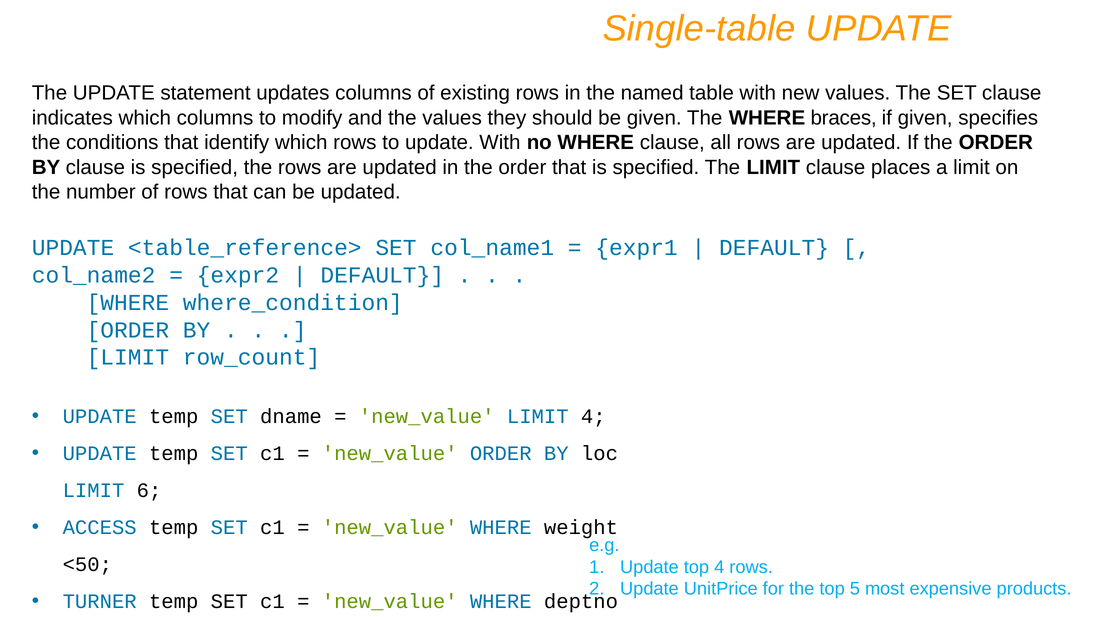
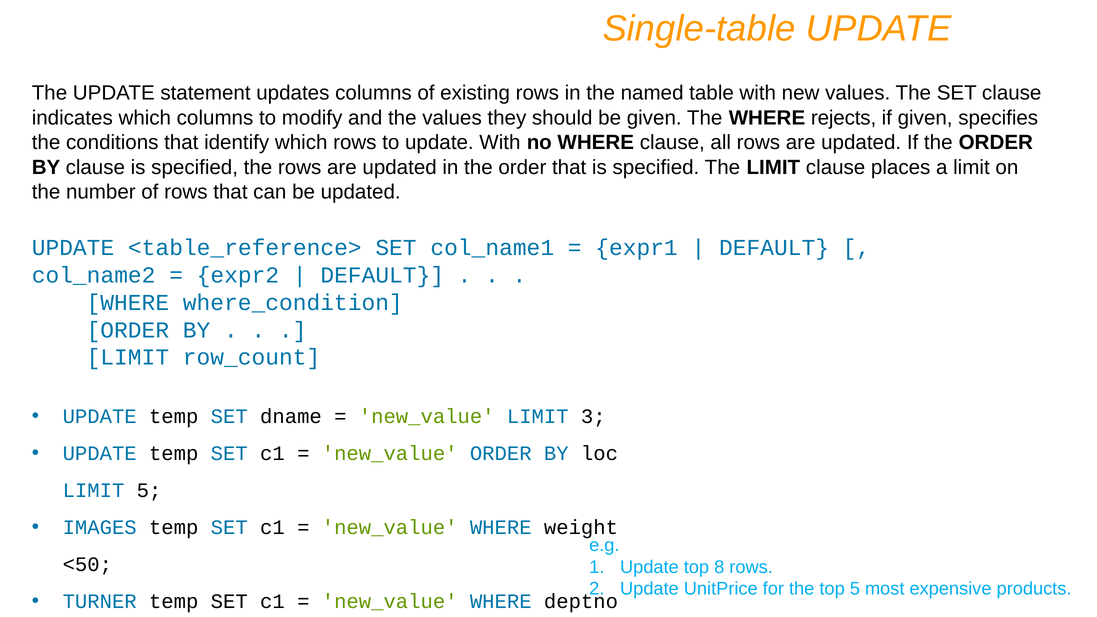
braces: braces -> rejects
LIMIT 4: 4 -> 3
LIMIT 6: 6 -> 5
ACCESS: ACCESS -> IMAGES
top 4: 4 -> 8
